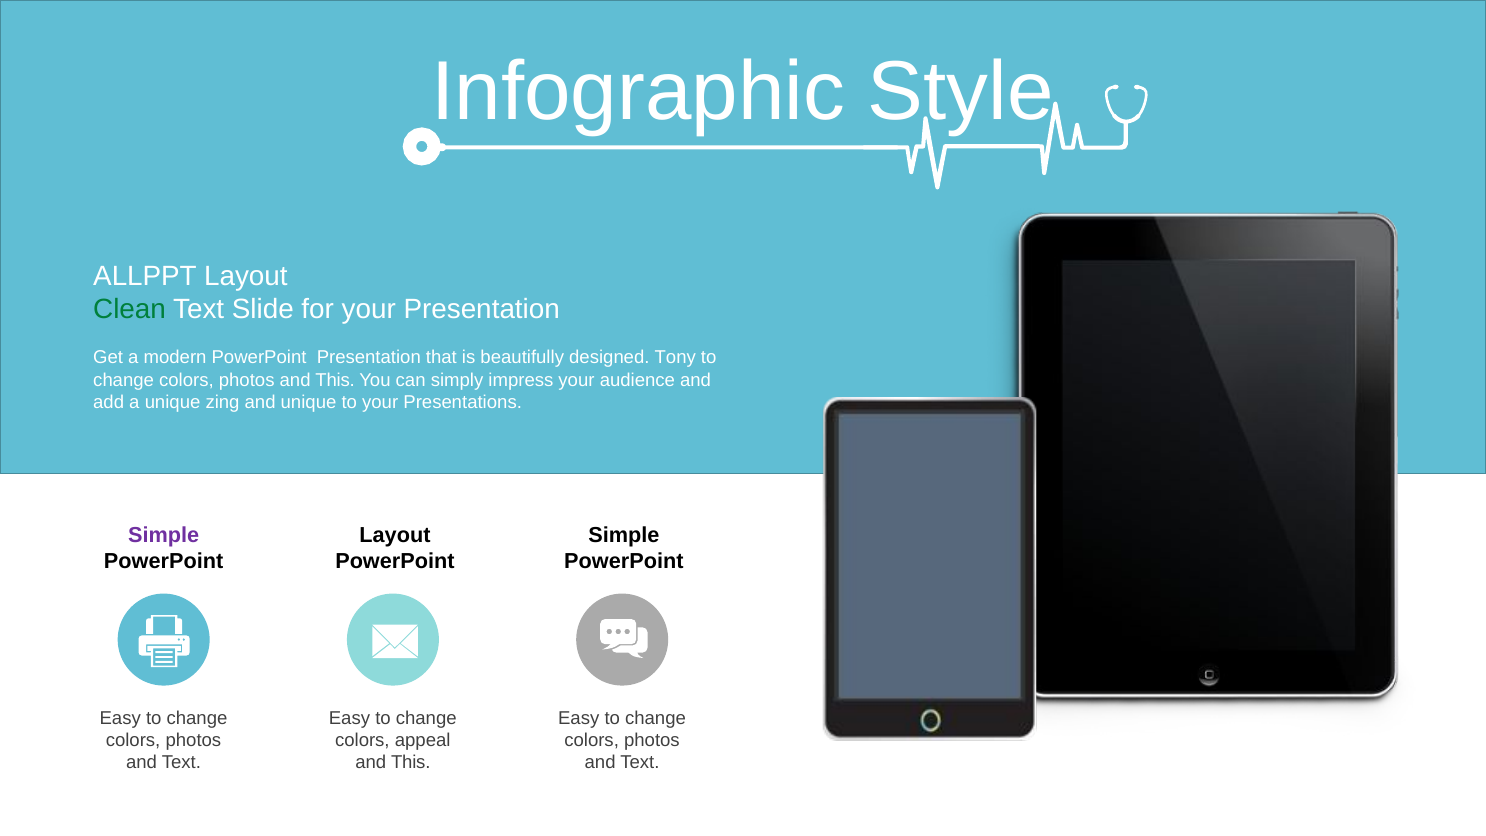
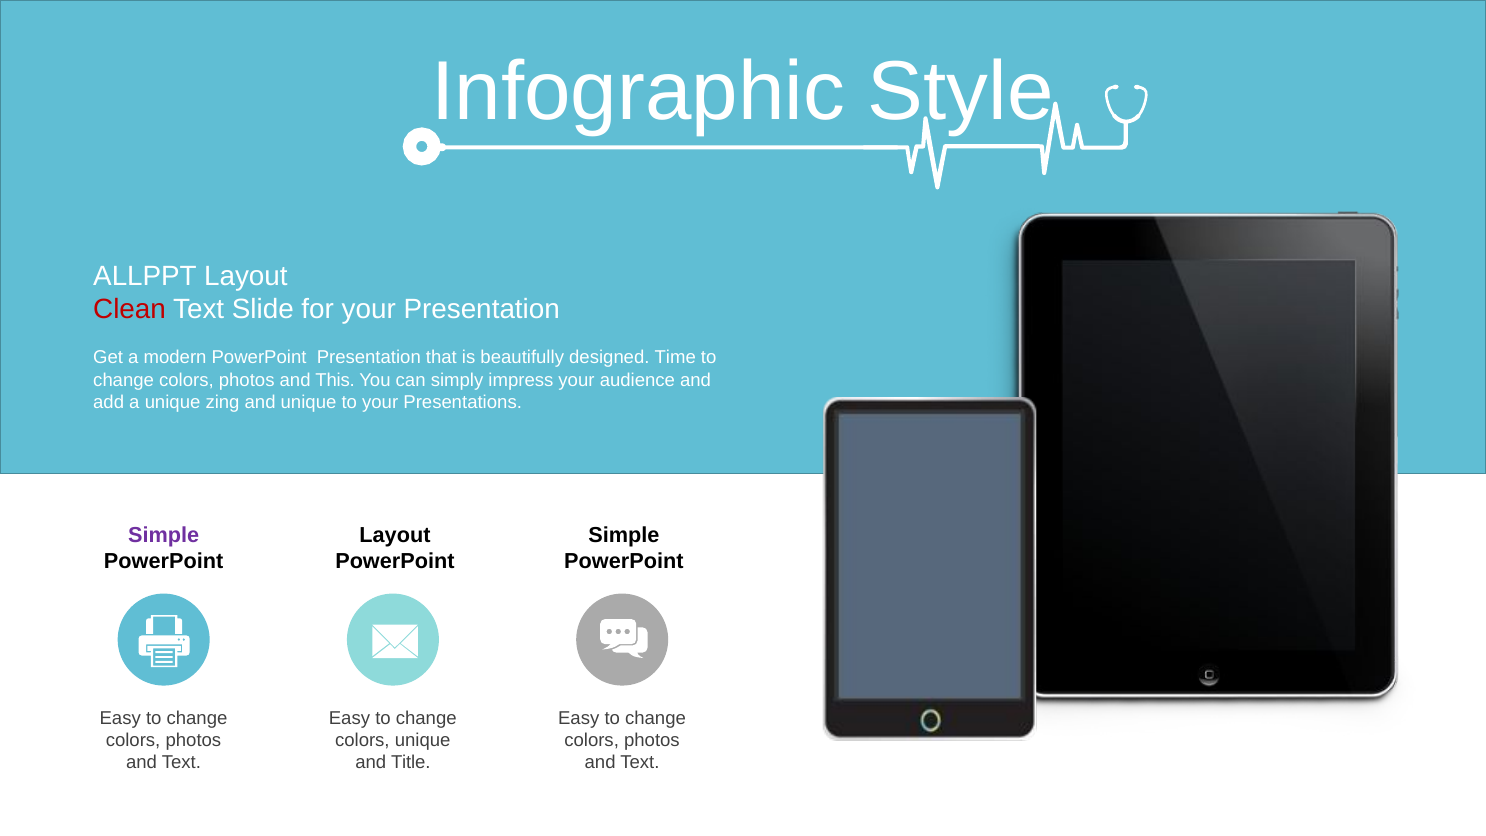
Clean colour: green -> red
Tony: Tony -> Time
colors appeal: appeal -> unique
This at (411, 763): This -> Title
